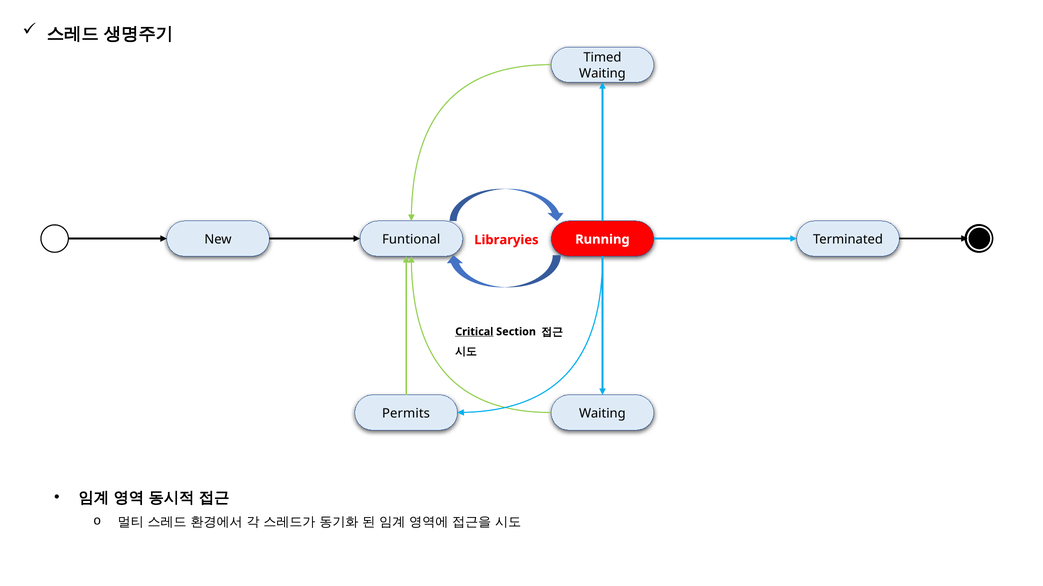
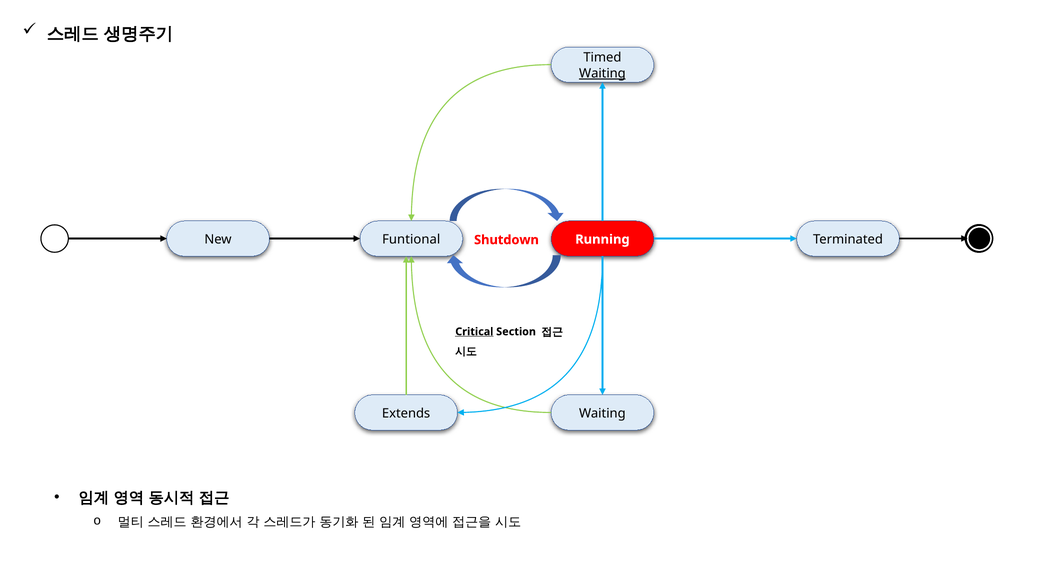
Waiting at (602, 73) underline: none -> present
Libraryies: Libraryies -> Shutdown
Permits: Permits -> Extends
